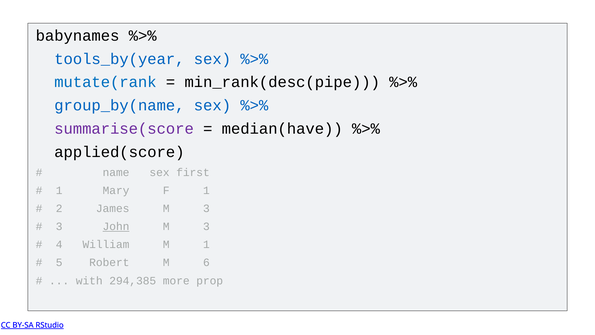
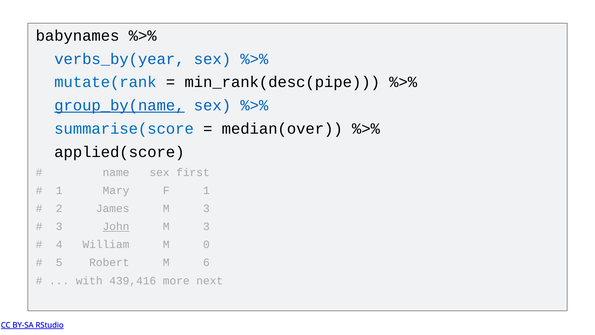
tools_by(year: tools_by(year -> verbs_by(year
group_by(name underline: none -> present
summarise(score colour: purple -> blue
median(have: median(have -> median(over
M 1: 1 -> 0
294,385: 294,385 -> 439,416
prop: prop -> next
